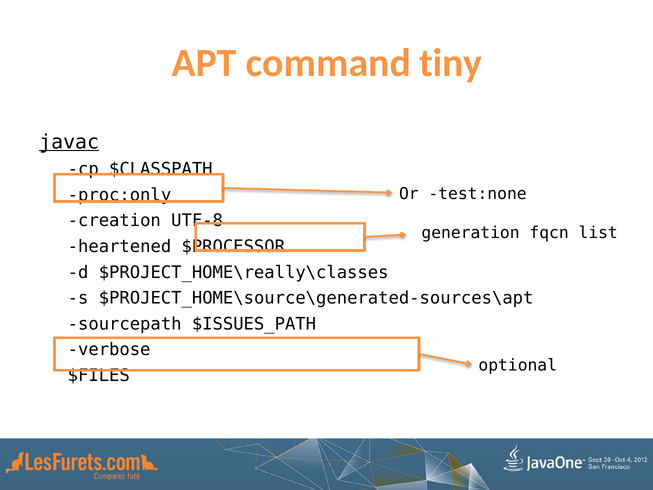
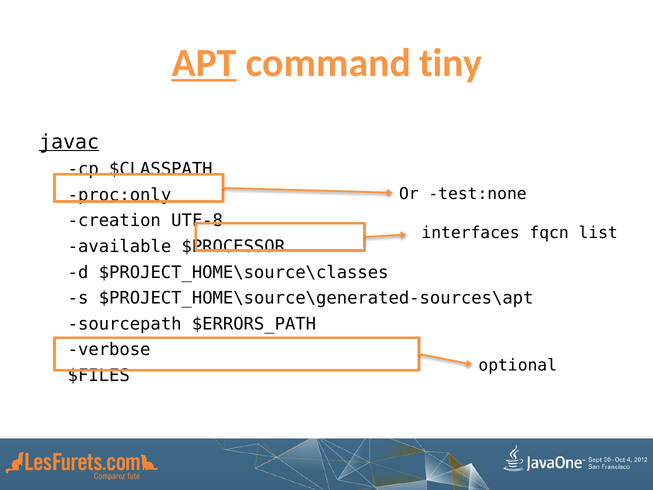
APT underline: none -> present
generation: generation -> interfaces
heartened: heartened -> available
$PROJECT_HOME\really\classes: $PROJECT_HOME\really\classes -> $PROJECT_HOME\source\classes
$ISSUES_PATH: $ISSUES_PATH -> $ERRORS_PATH
